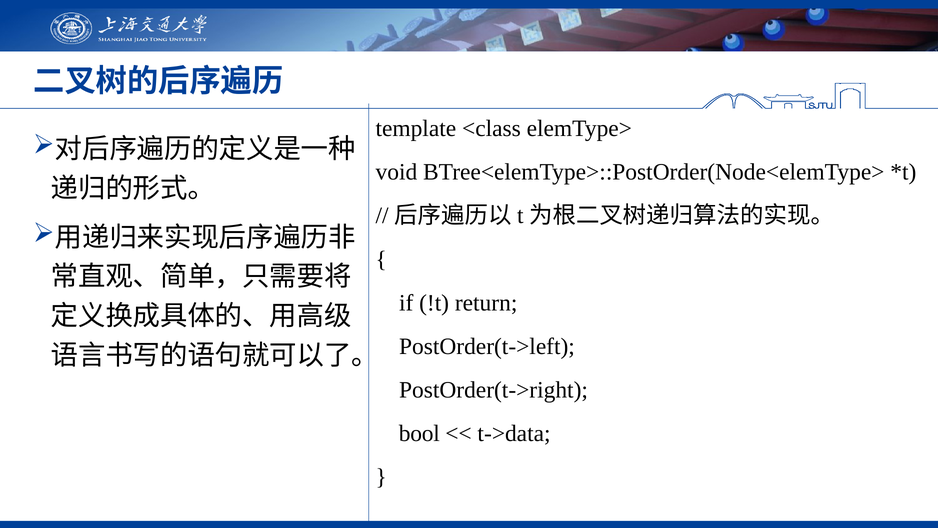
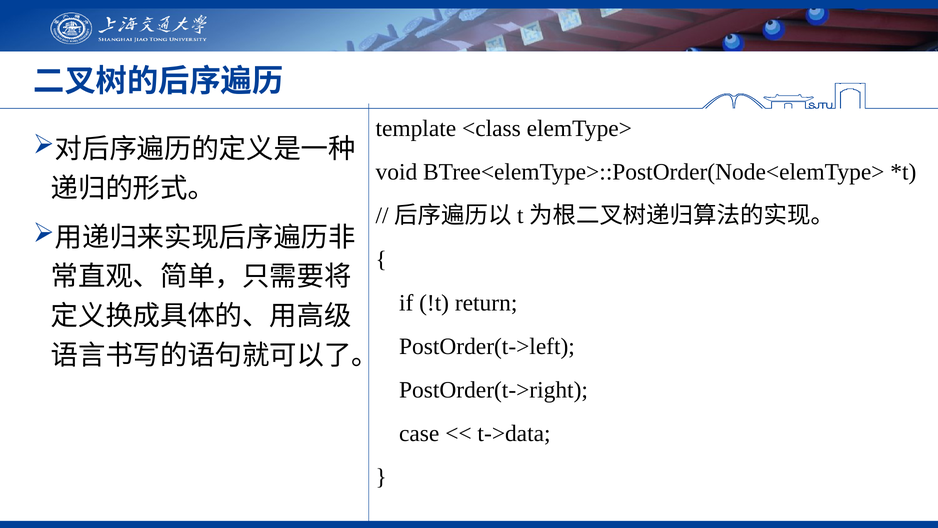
bool: bool -> case
